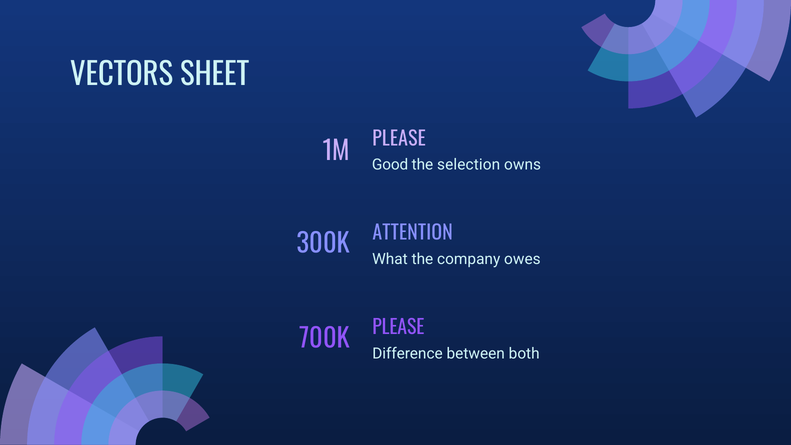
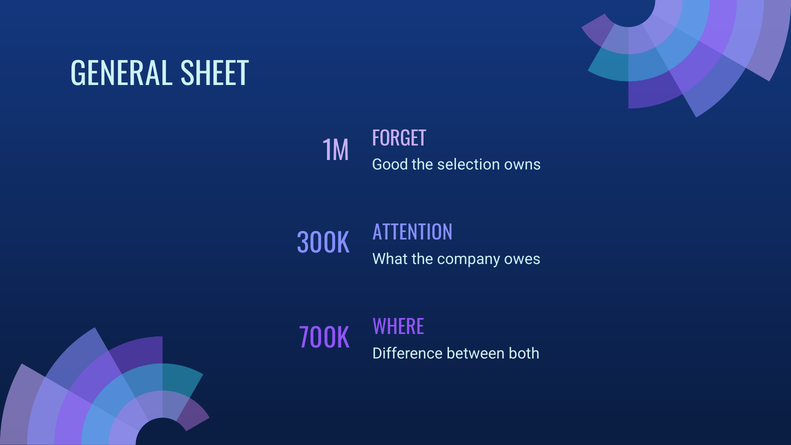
VECTORS: VECTORS -> GENERAL
PLEASE at (399, 139): PLEASE -> FORGET
PLEASE at (398, 328): PLEASE -> WHERE
